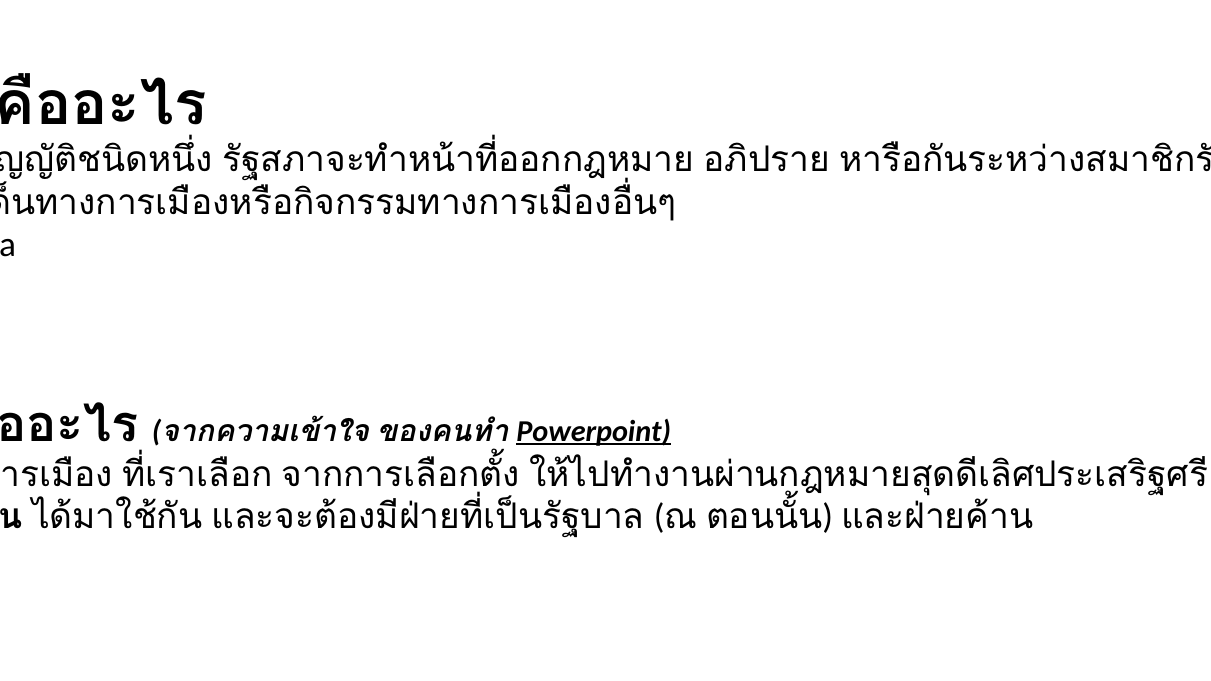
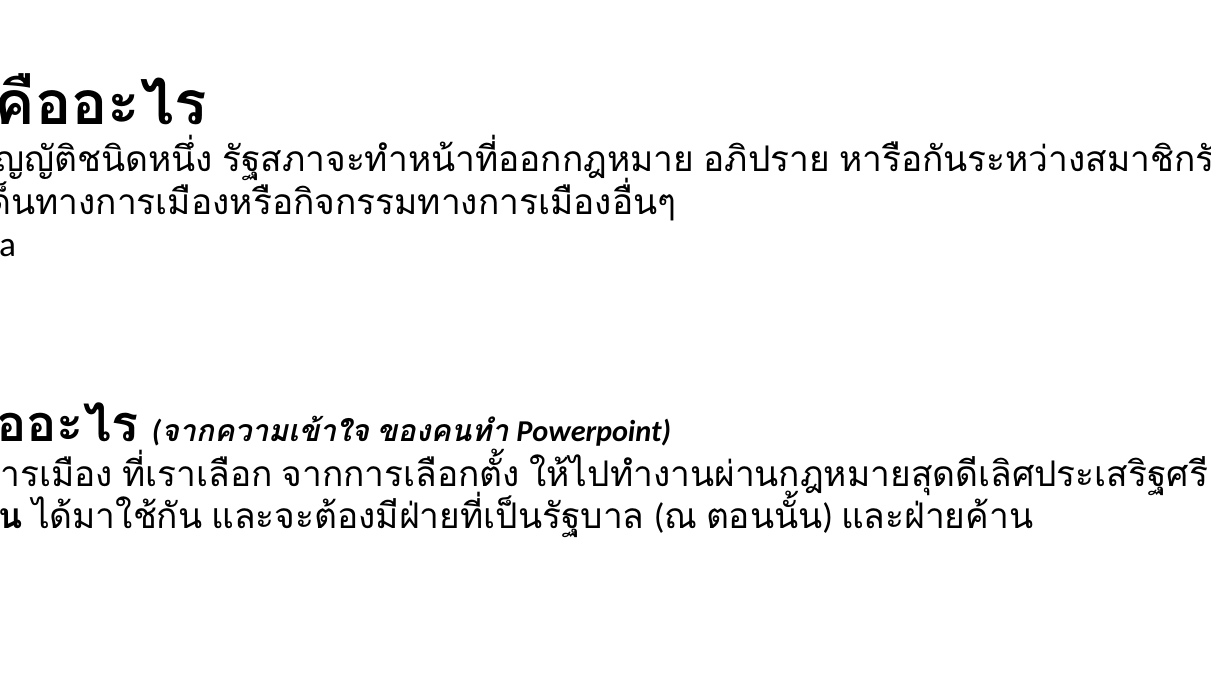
Powerpoint underline: present -> none
